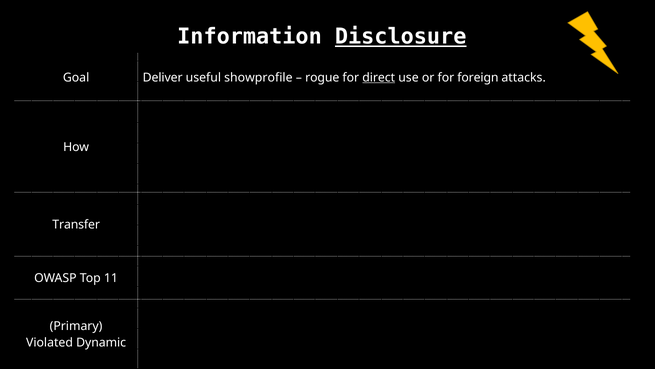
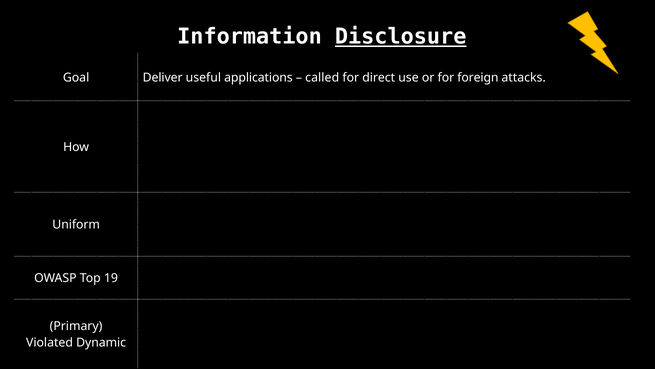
showprofile: showprofile -> applications
rogue: rogue -> called
direct underline: present -> none
Transfer: Transfer -> Uniform
11: 11 -> 19
